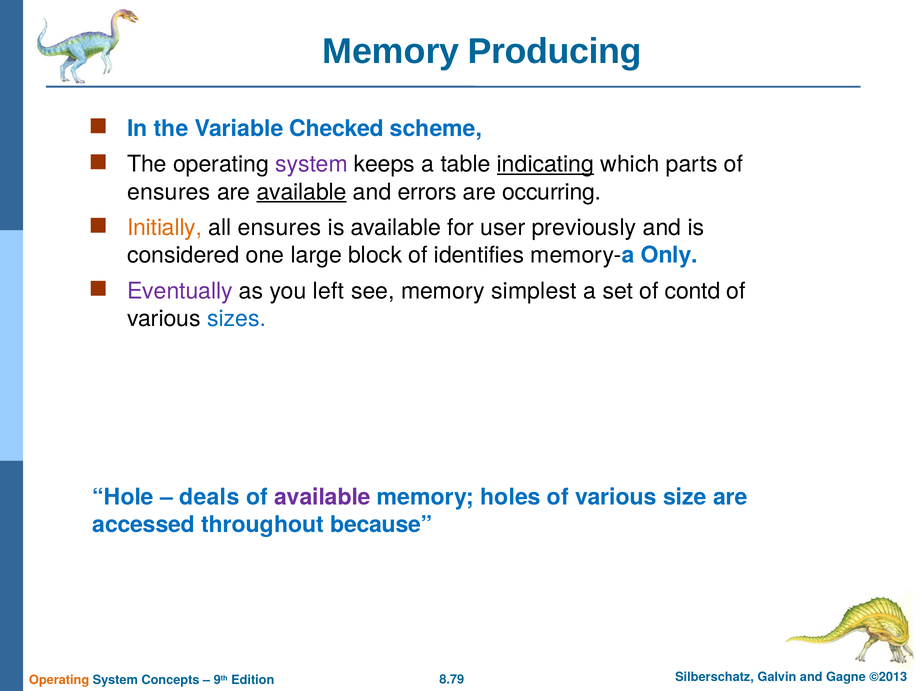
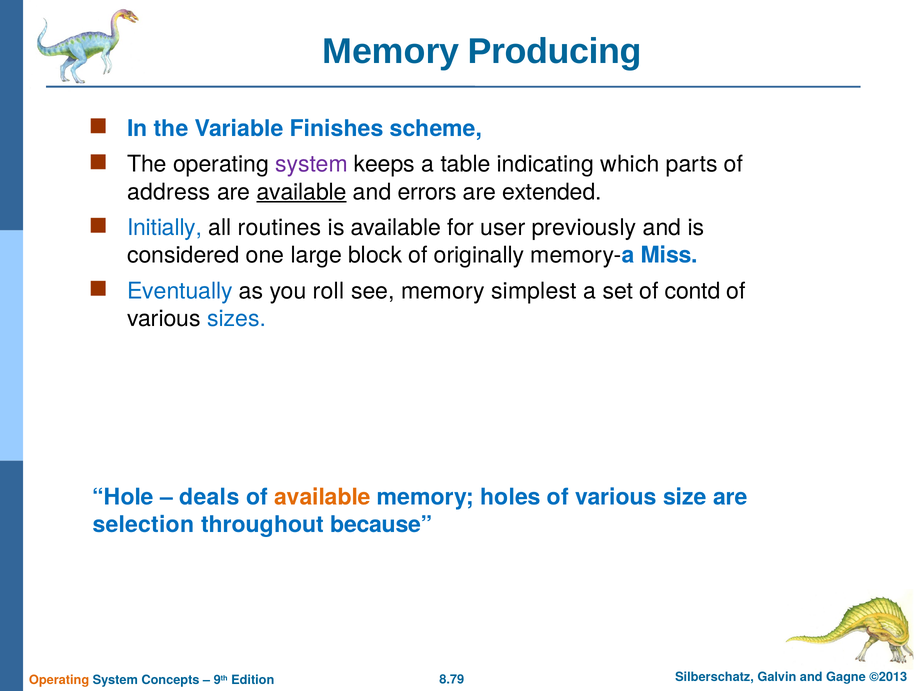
Checked: Checked -> Finishes
indicating underline: present -> none
ensures at (169, 192): ensures -> address
occurring: occurring -> extended
Initially colour: orange -> blue
all ensures: ensures -> routines
identifies: identifies -> originally
Only: Only -> Miss
Eventually colour: purple -> blue
left: left -> roll
available at (322, 497) colour: purple -> orange
accessed: accessed -> selection
